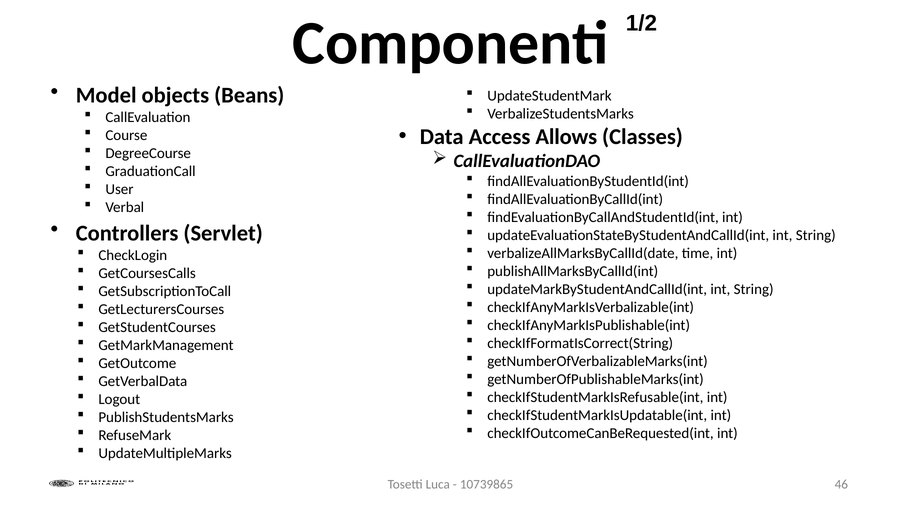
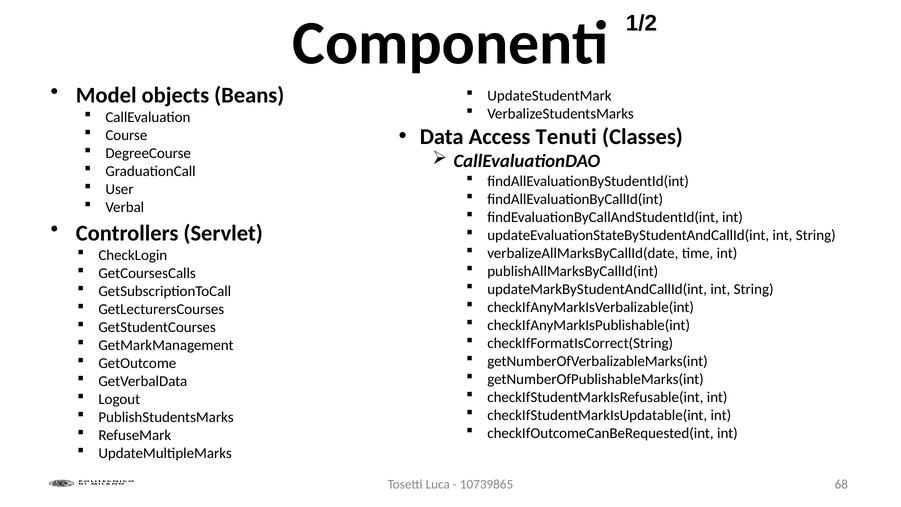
Allows: Allows -> Tenuti
46: 46 -> 68
